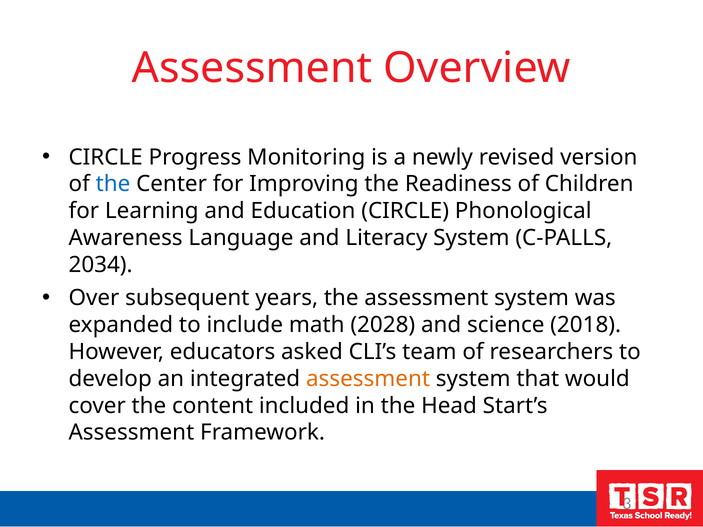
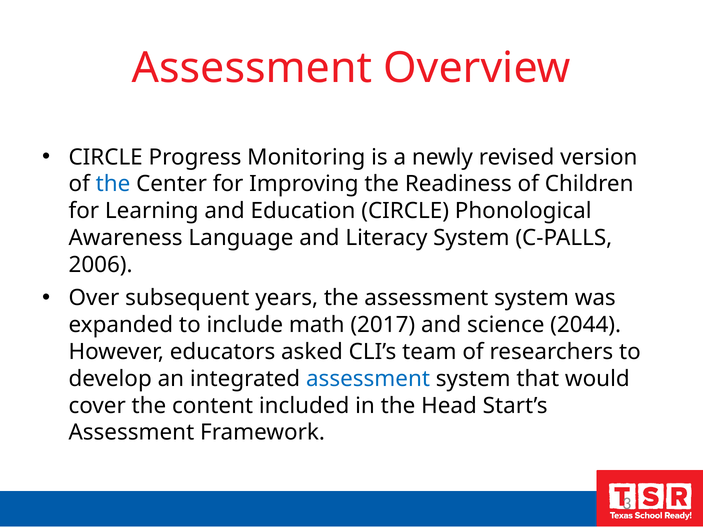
2034: 2034 -> 2006
2028: 2028 -> 2017
2018: 2018 -> 2044
assessment at (368, 379) colour: orange -> blue
